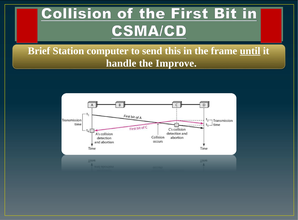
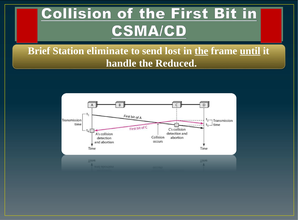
computer: computer -> eliminate
this: this -> lost
the at (201, 51) underline: none -> present
Improve: Improve -> Reduced
